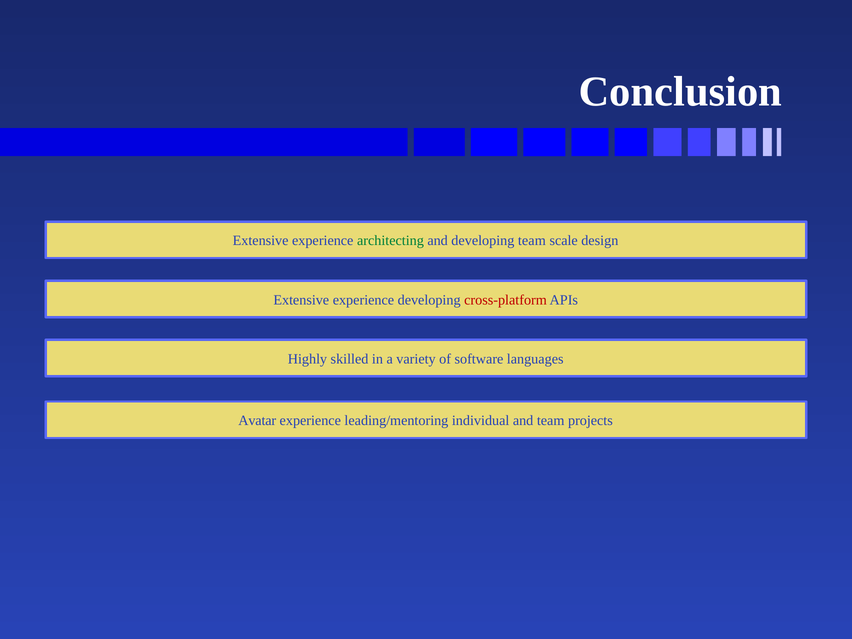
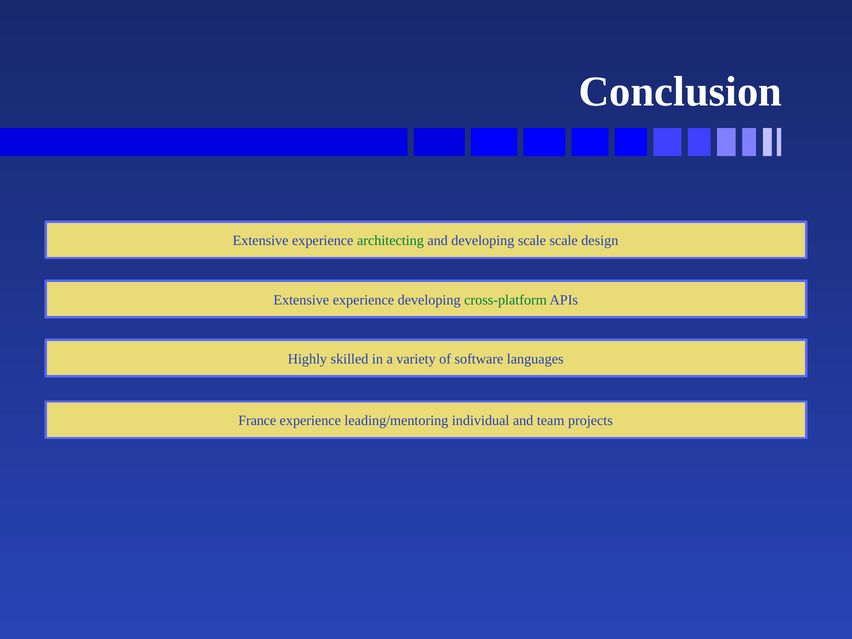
developing team: team -> scale
cross-platform colour: red -> green
Avatar: Avatar -> France
